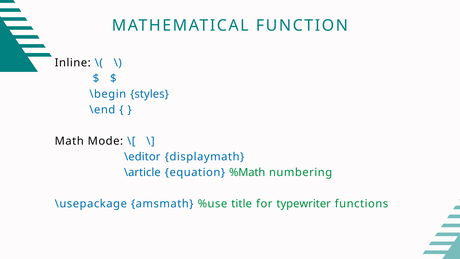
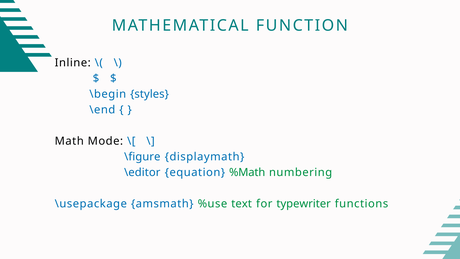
\editor: \editor -> \figure
\article: \article -> \editor
title: title -> text
